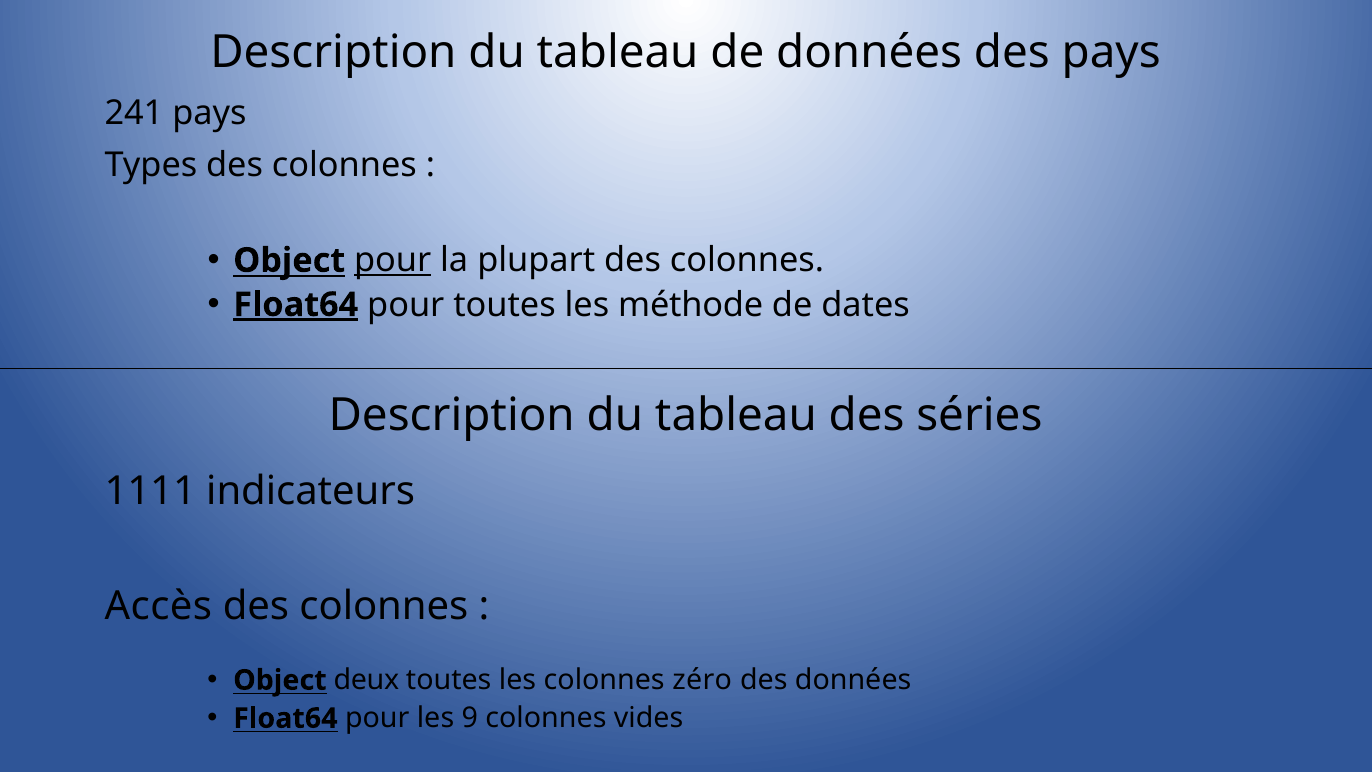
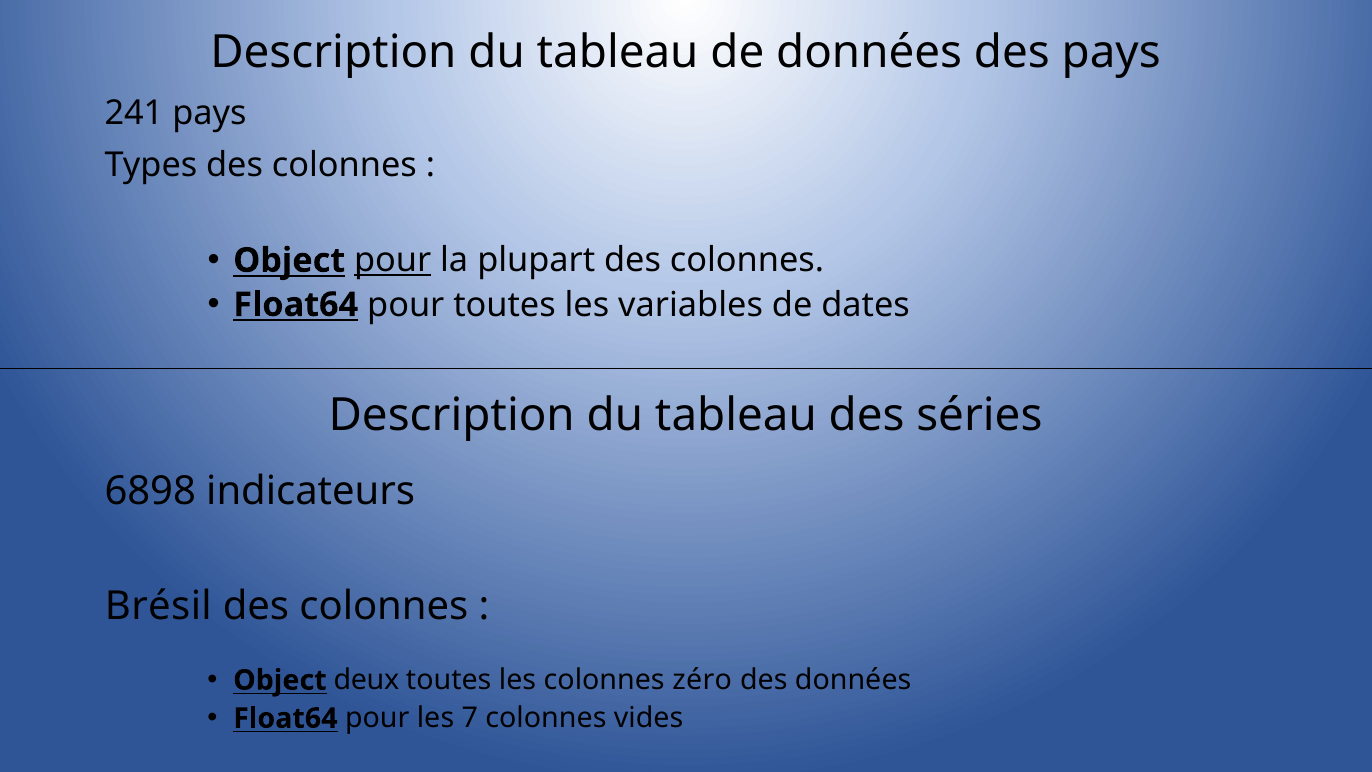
Float64 at (296, 305) underline: present -> none
méthode: méthode -> variables
1111: 1111 -> 6898
Accès: Accès -> Brésil
9: 9 -> 7
